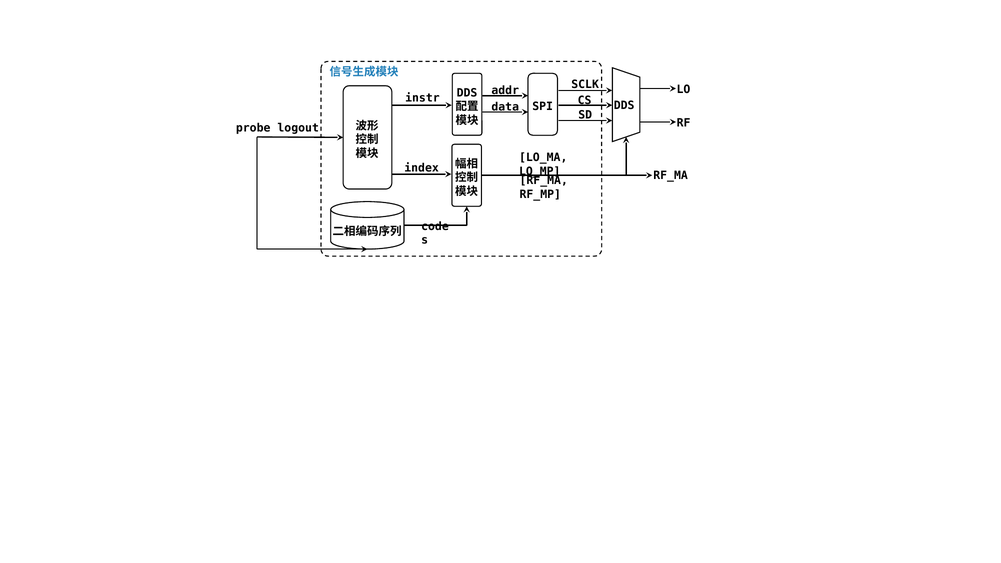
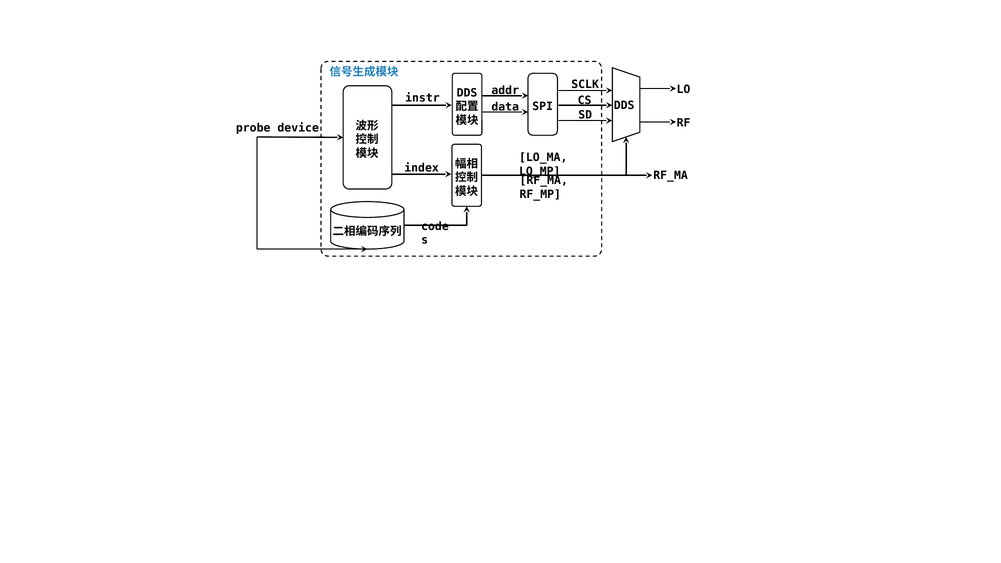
logout: logout -> device
